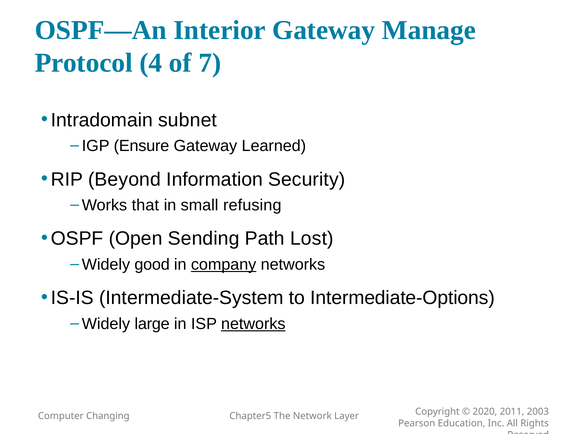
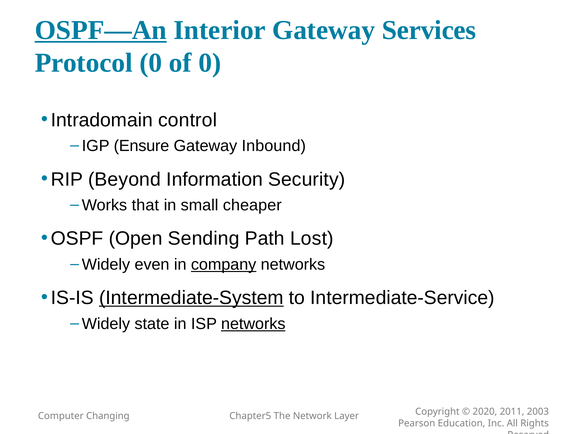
OSPF—An underline: none -> present
Manage: Manage -> Services
Protocol 4: 4 -> 0
of 7: 7 -> 0
subnet: subnet -> control
Learned: Learned -> Inbound
refusing: refusing -> cheaper
good: good -> even
Intermediate-System underline: none -> present
Intermediate-Options: Intermediate-Options -> Intermediate-Service
large: large -> state
